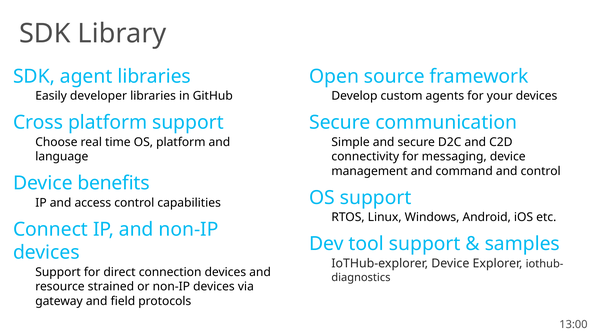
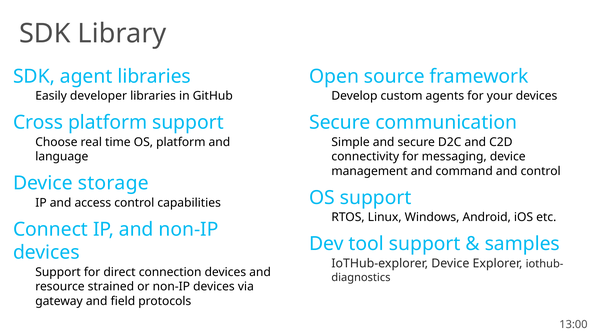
benefits: benefits -> storage
